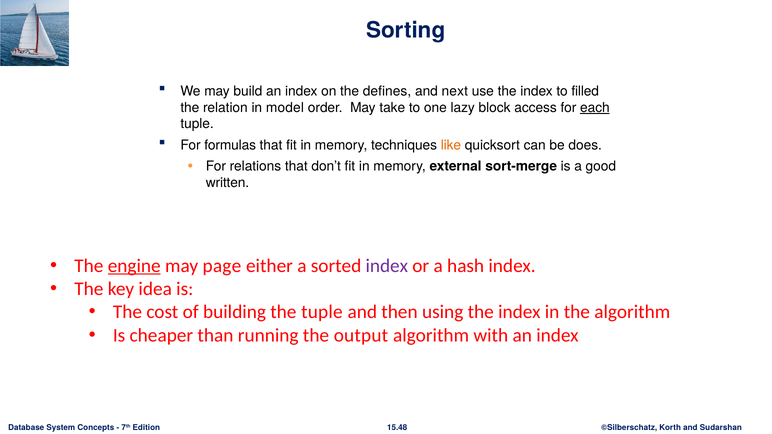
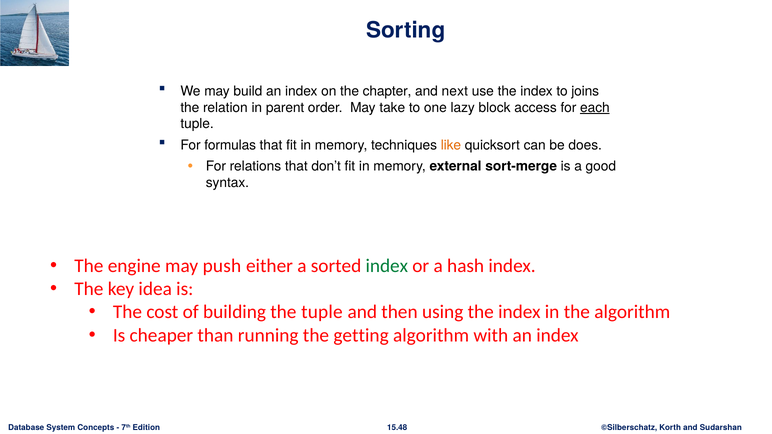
defines: defines -> chapter
filled: filled -> joins
model: model -> parent
written: written -> syntax
engine underline: present -> none
page: page -> push
index at (387, 266) colour: purple -> green
output: output -> getting
